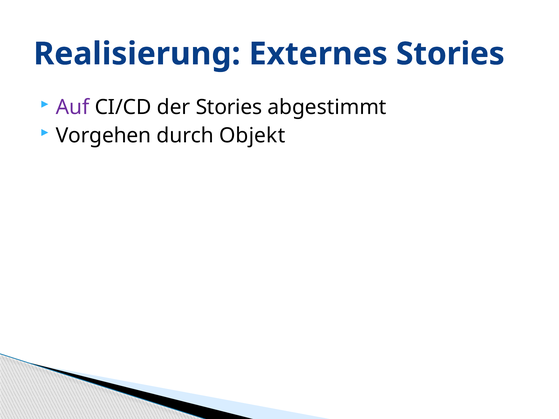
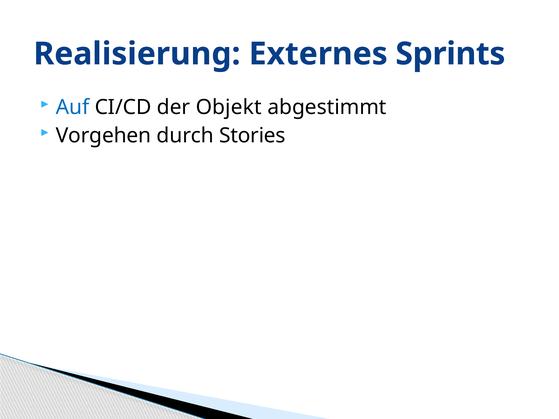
Externes Stories: Stories -> Sprints
Auf colour: purple -> blue
der Stories: Stories -> Objekt
Objekt: Objekt -> Stories
